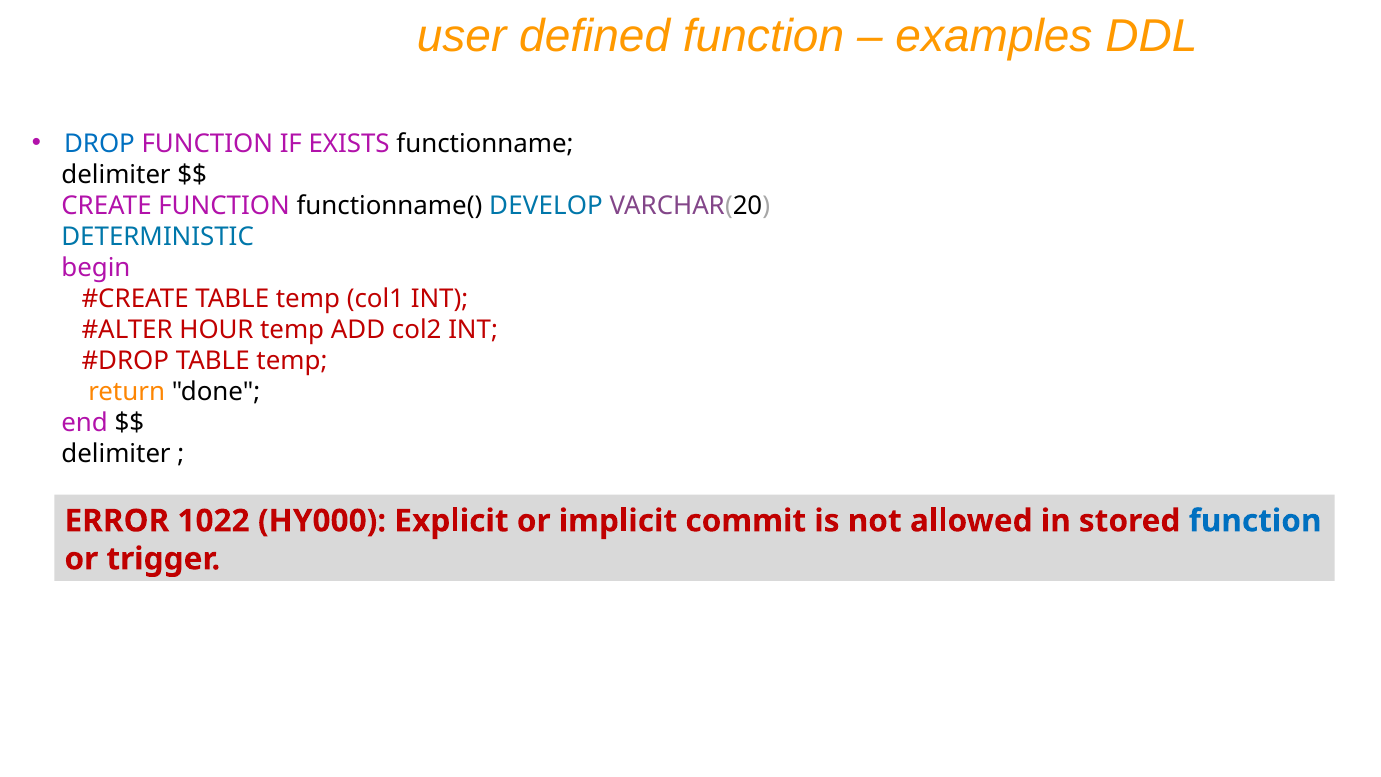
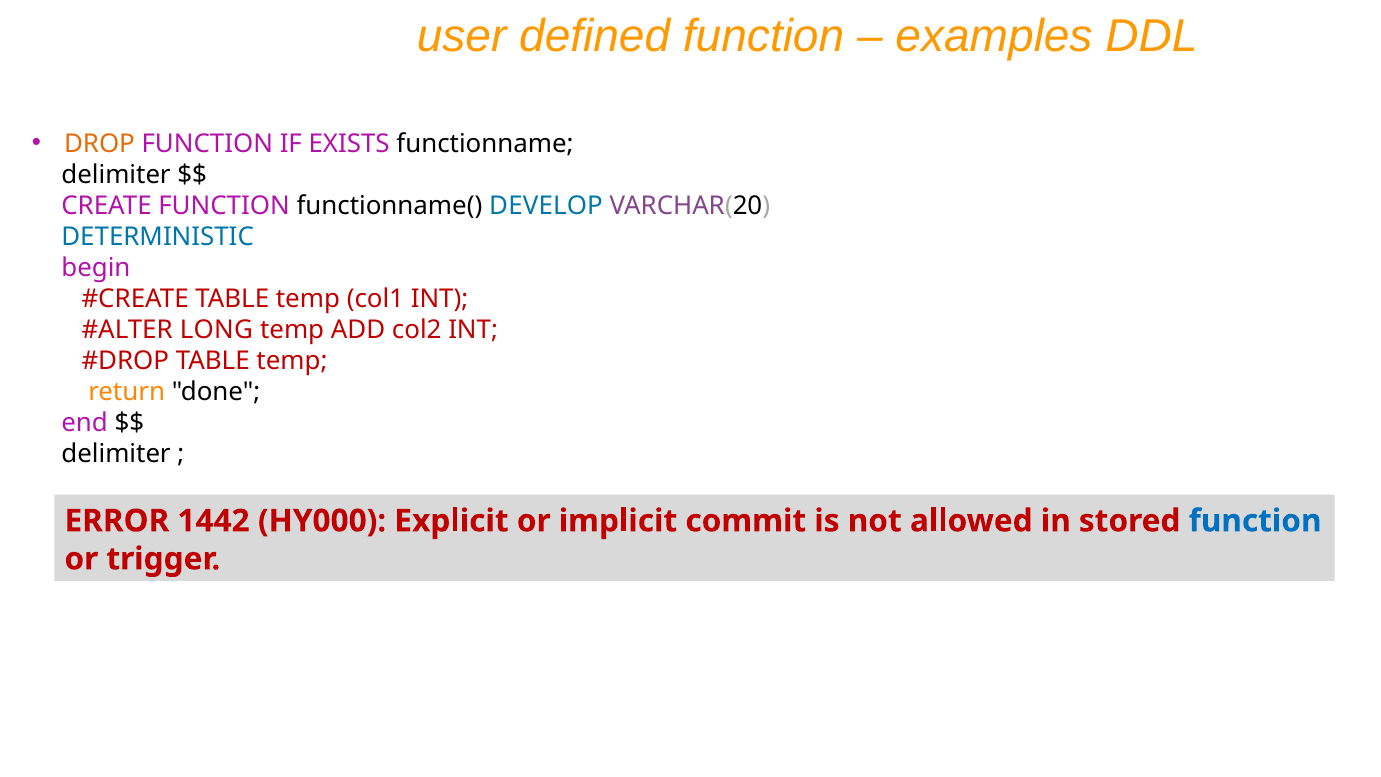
DROP colour: blue -> orange
HOUR: HOUR -> LONG
1022: 1022 -> 1442
